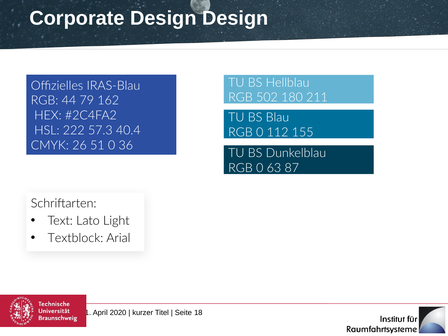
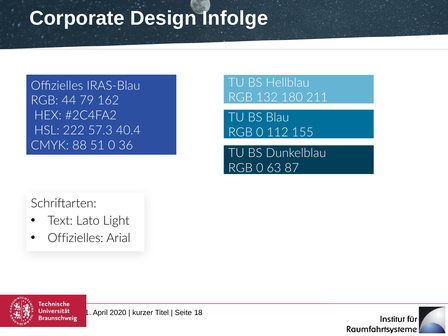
Design Design: Design -> Infolge
502: 502 -> 132
26: 26 -> 88
Textblock at (75, 238): Textblock -> Offizielles
